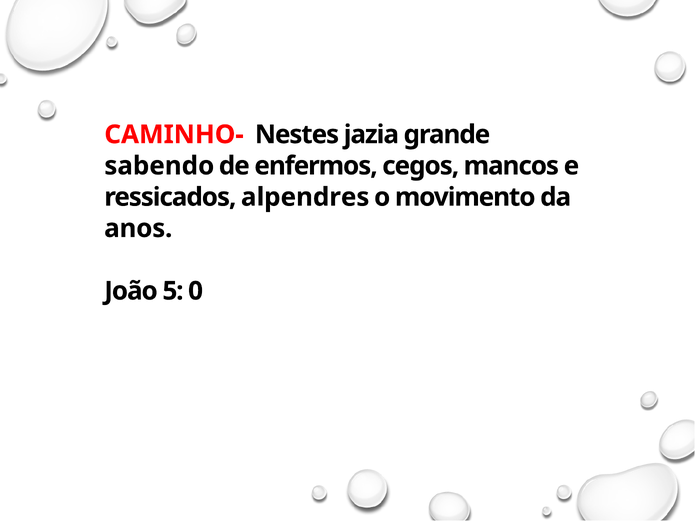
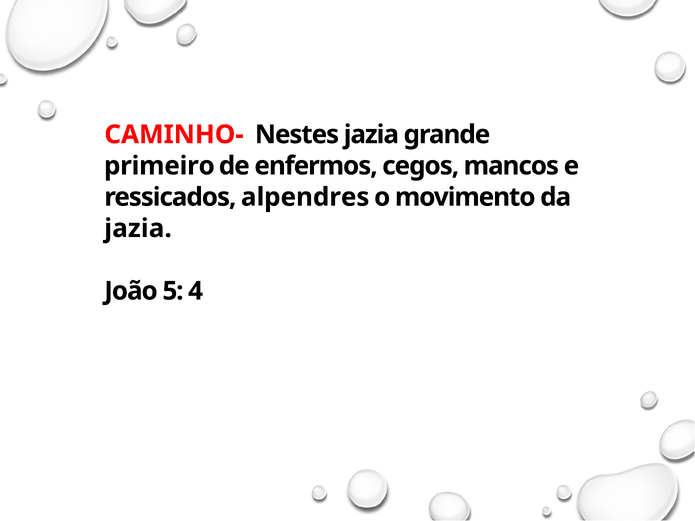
sabendo: sabendo -> primeiro
anos at (138, 229): anos -> jazia
0: 0 -> 4
